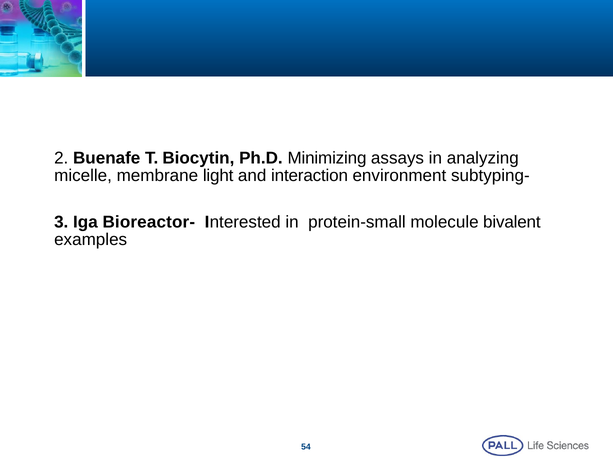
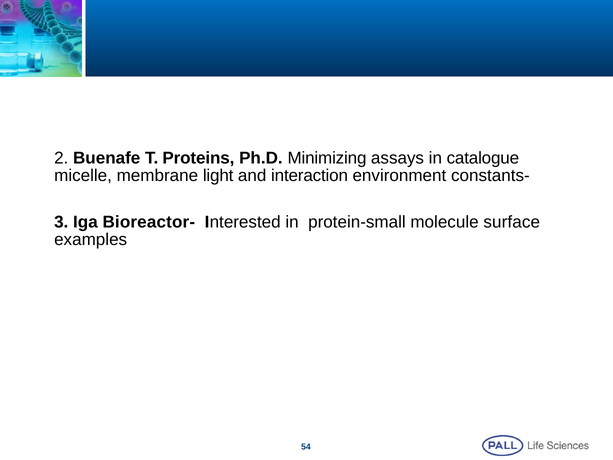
Biocytin: Biocytin -> Proteins
analyzing: analyzing -> catalogue
subtyping-: subtyping- -> constants-
bivalent: bivalent -> surface
